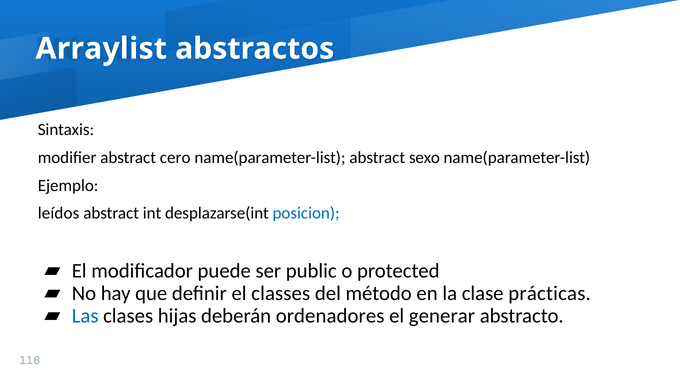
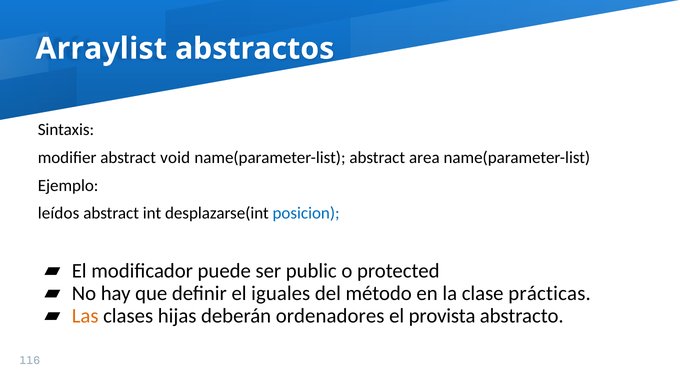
cero: cero -> void
sexo: sexo -> area
classes: classes -> iguales
Las colour: blue -> orange
generar: generar -> provista
